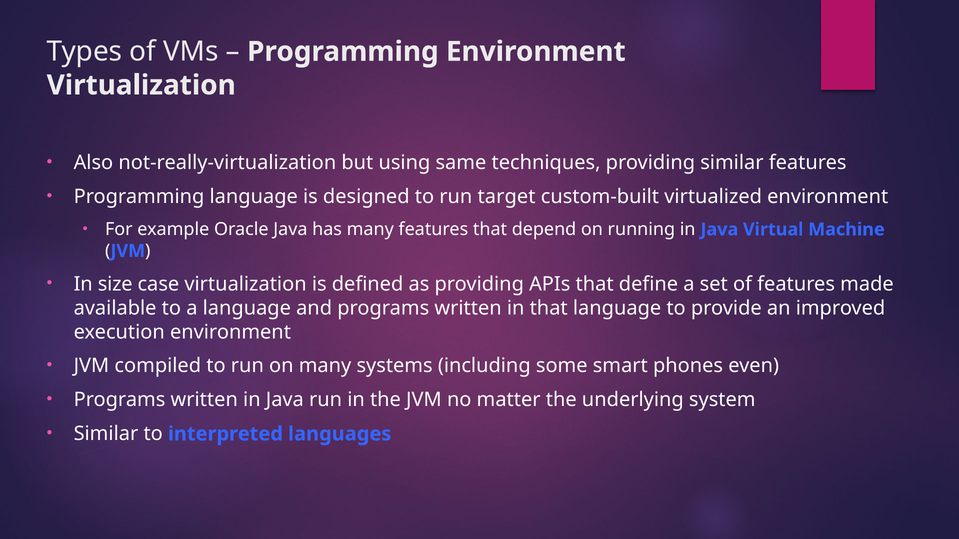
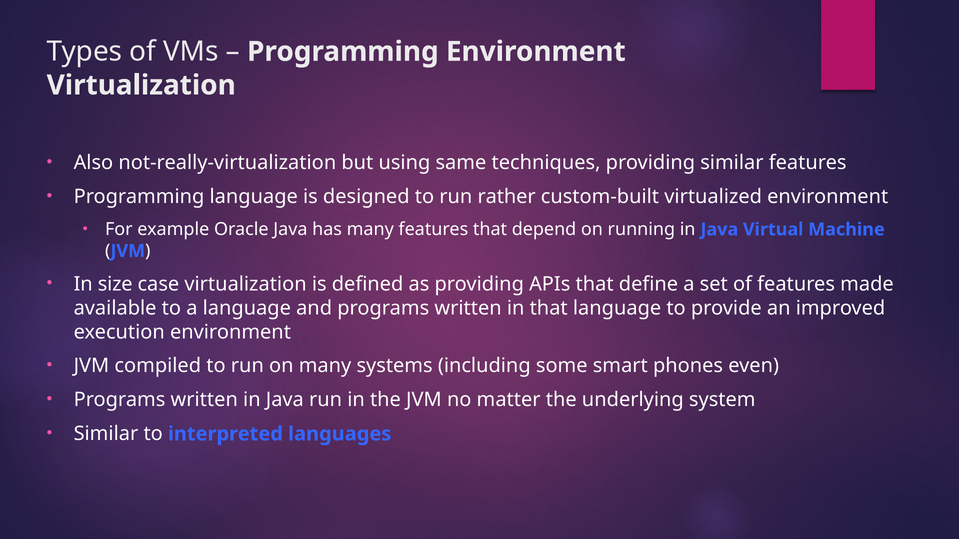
target: target -> rather
